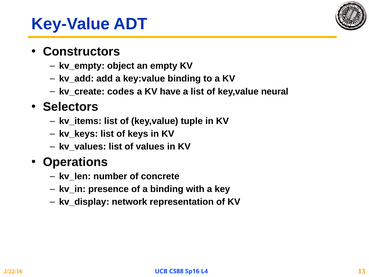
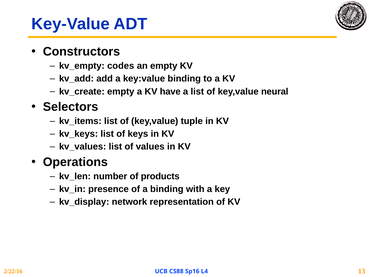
object: object -> codes
kv_create codes: codes -> empty
concrete: concrete -> products
